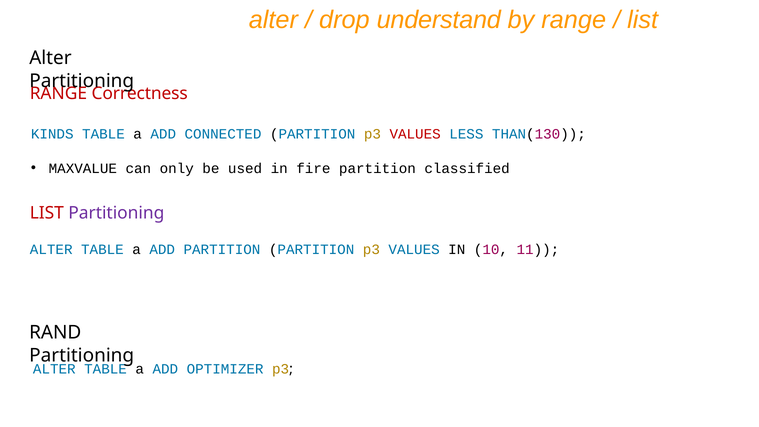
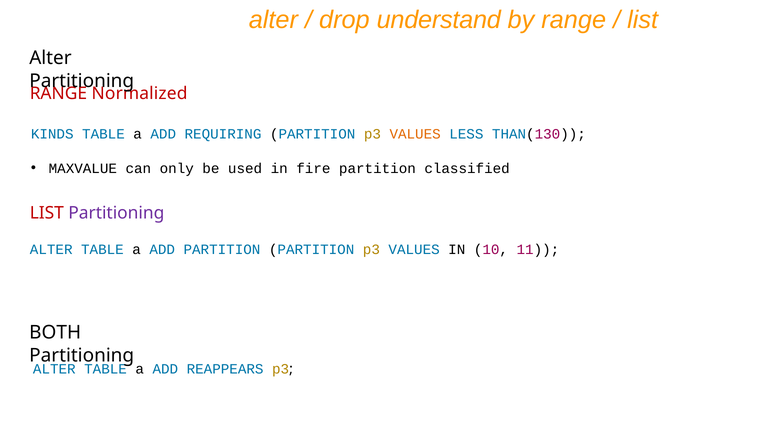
Correctness: Correctness -> Normalized
CONNECTED: CONNECTED -> REQUIRING
VALUES at (415, 134) colour: red -> orange
RAND: RAND -> BOTH
OPTIMIZER: OPTIMIZER -> REAPPEARS
